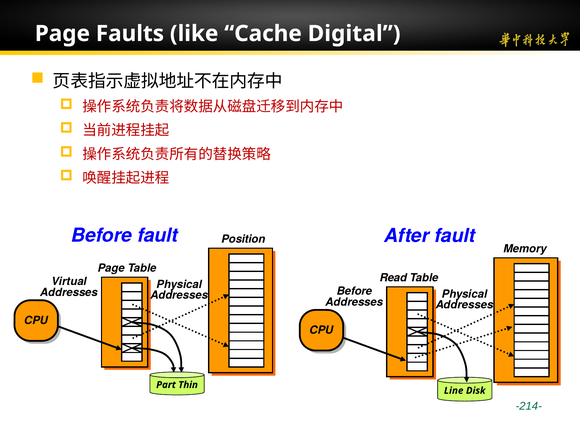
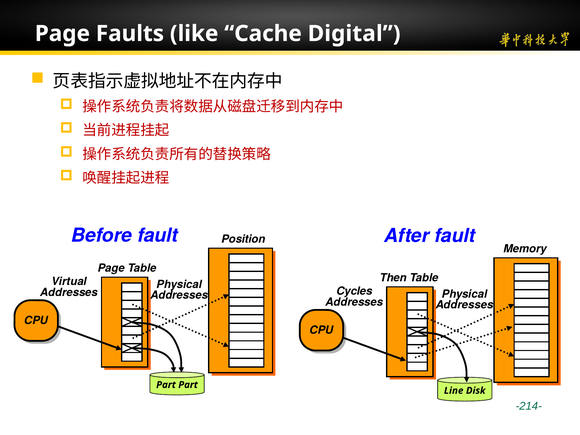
Read: Read -> Then
Before at (354, 291): Before -> Cycles
Part Thin: Thin -> Part
